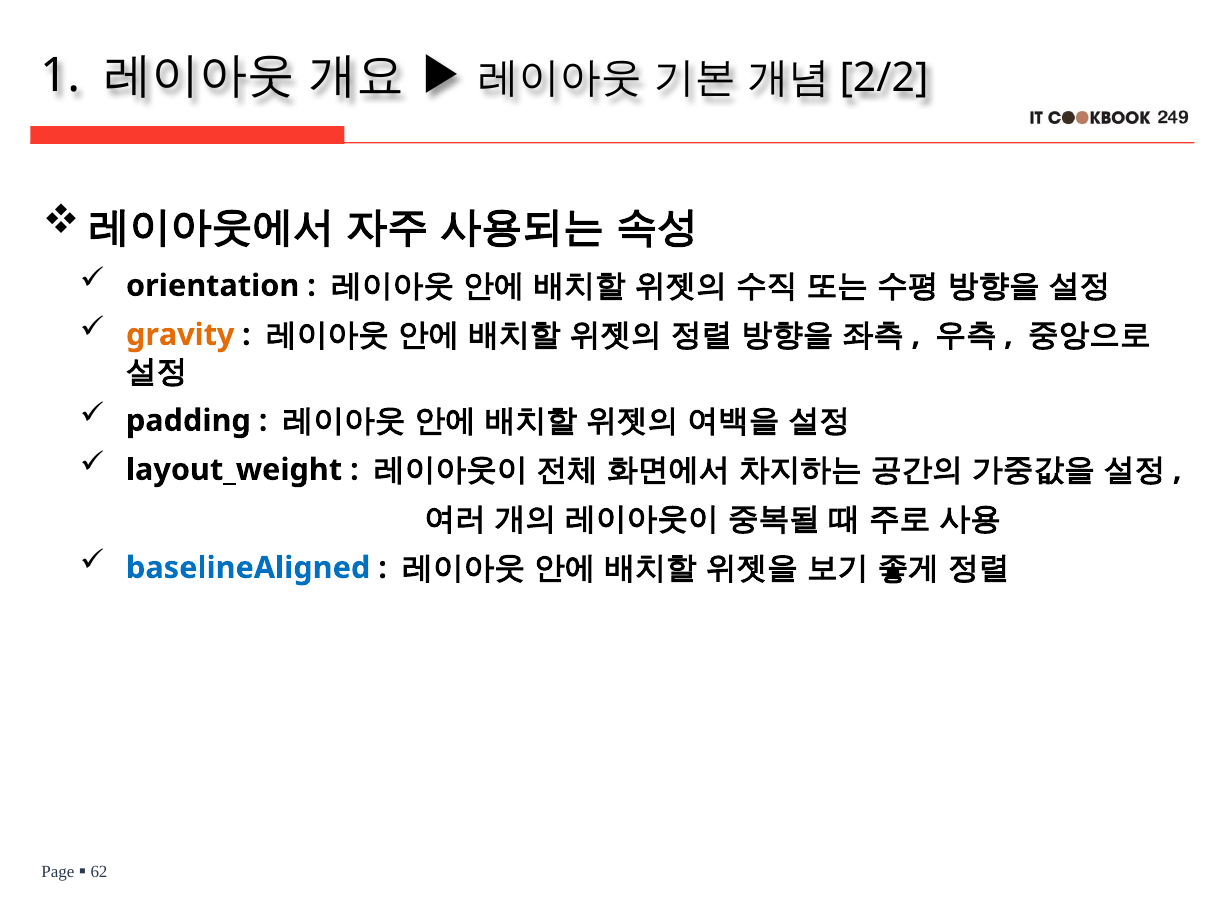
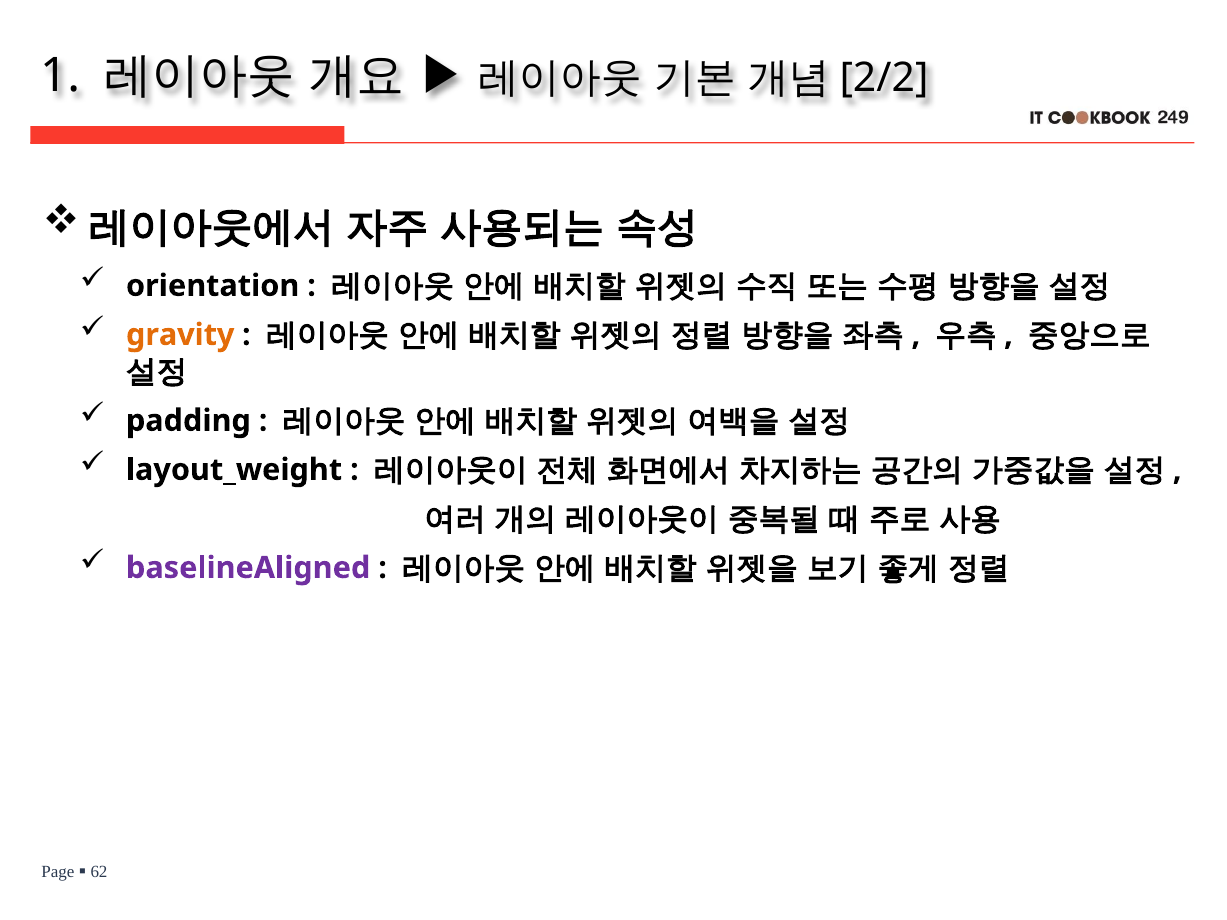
baselineAligned colour: blue -> purple
